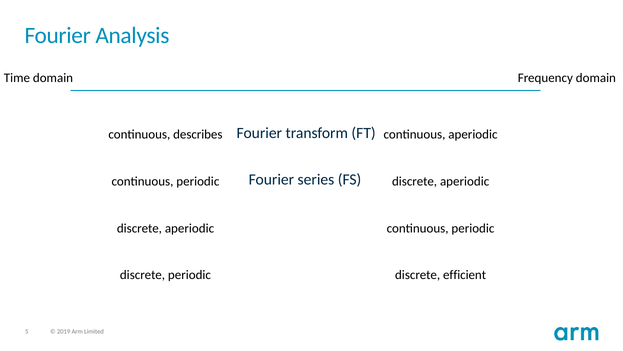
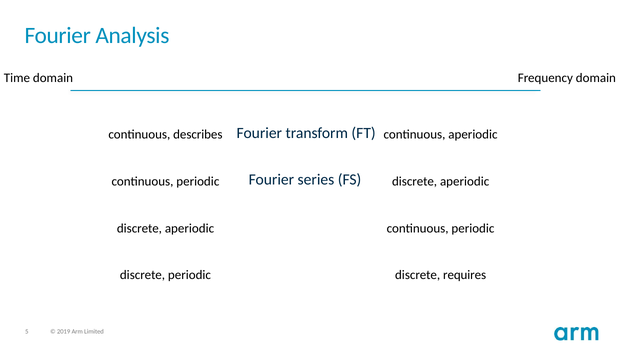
efficient: efficient -> requires
